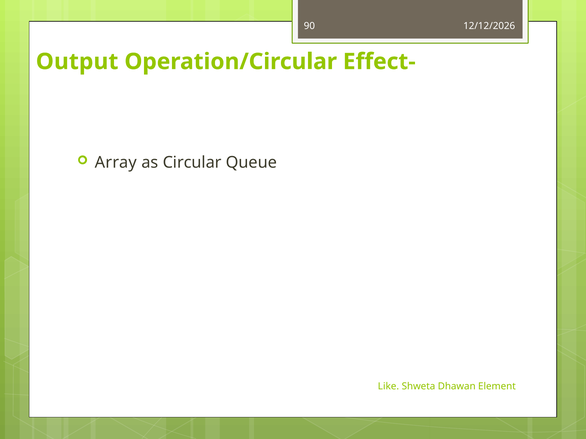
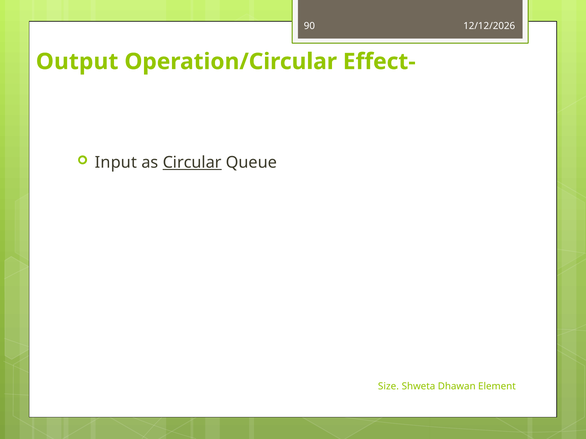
Array: Array -> Input
Circular underline: none -> present
Like: Like -> Size
